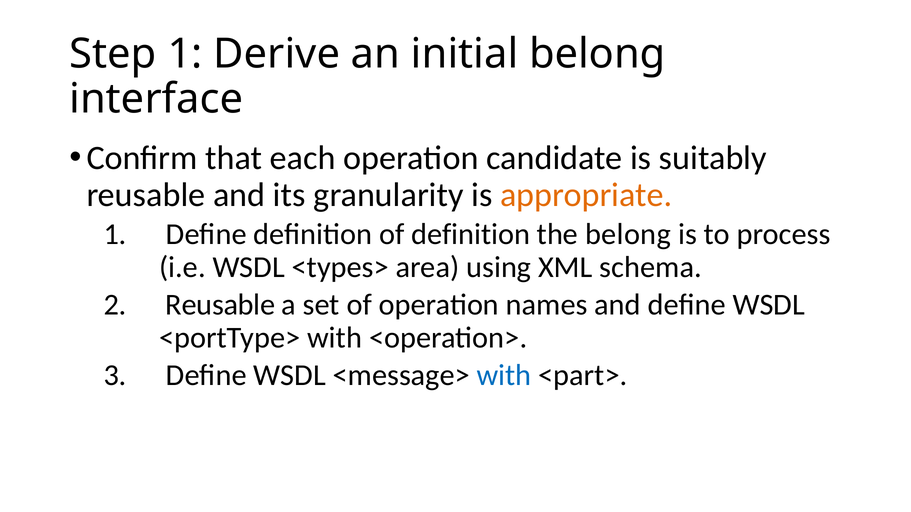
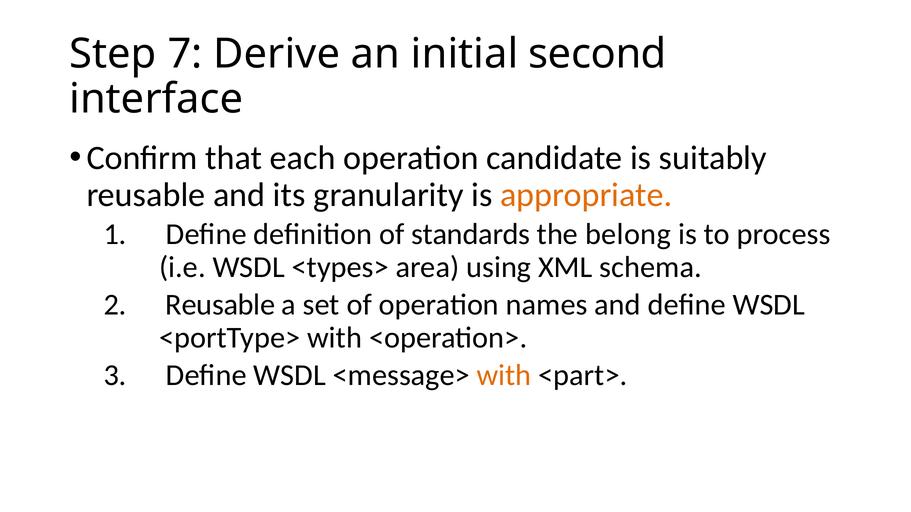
Step 1: 1 -> 7
initial belong: belong -> second
of definition: definition -> standards
with at (504, 375) colour: blue -> orange
